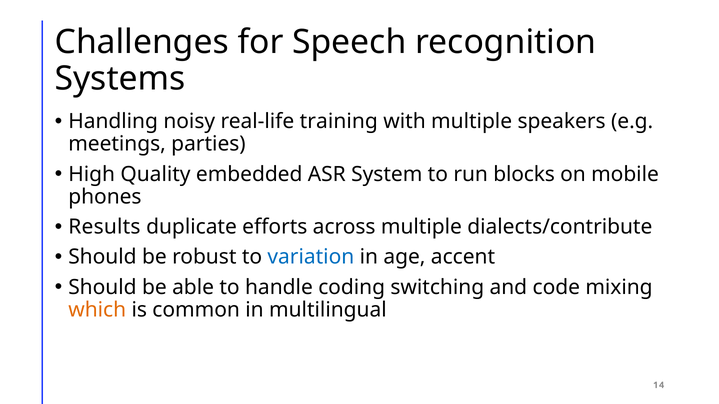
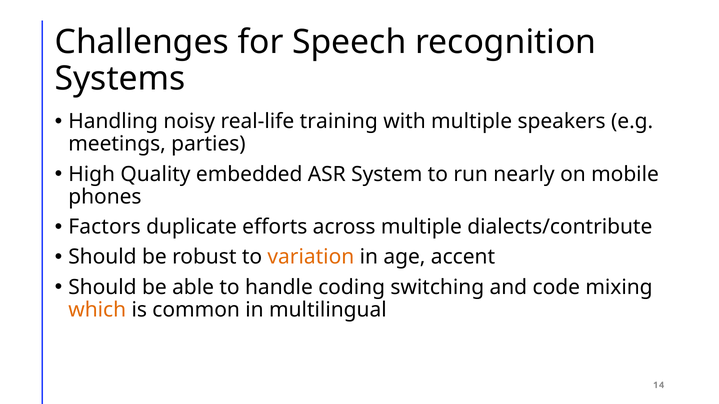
blocks: blocks -> nearly
Results: Results -> Factors
variation colour: blue -> orange
